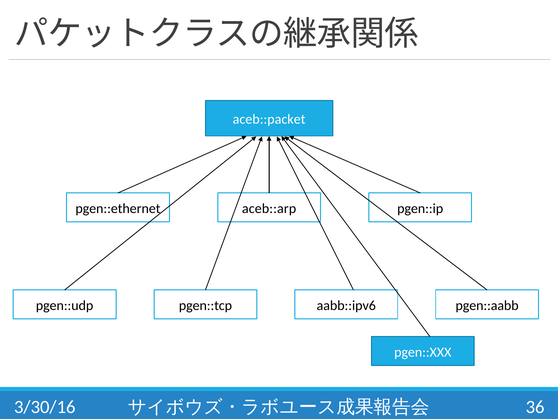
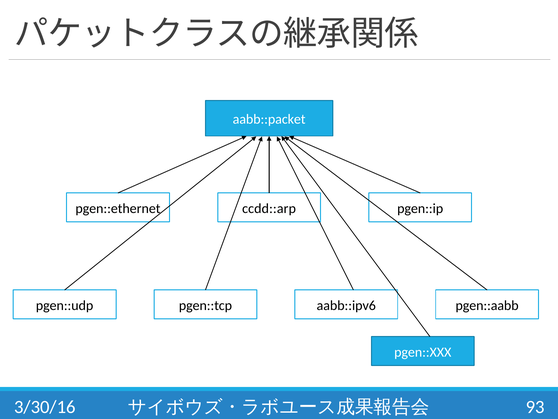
aceb::packet: aceb::packet -> aabb::packet
aceb::arp: aceb::arp -> ccdd::arp
36: 36 -> 93
